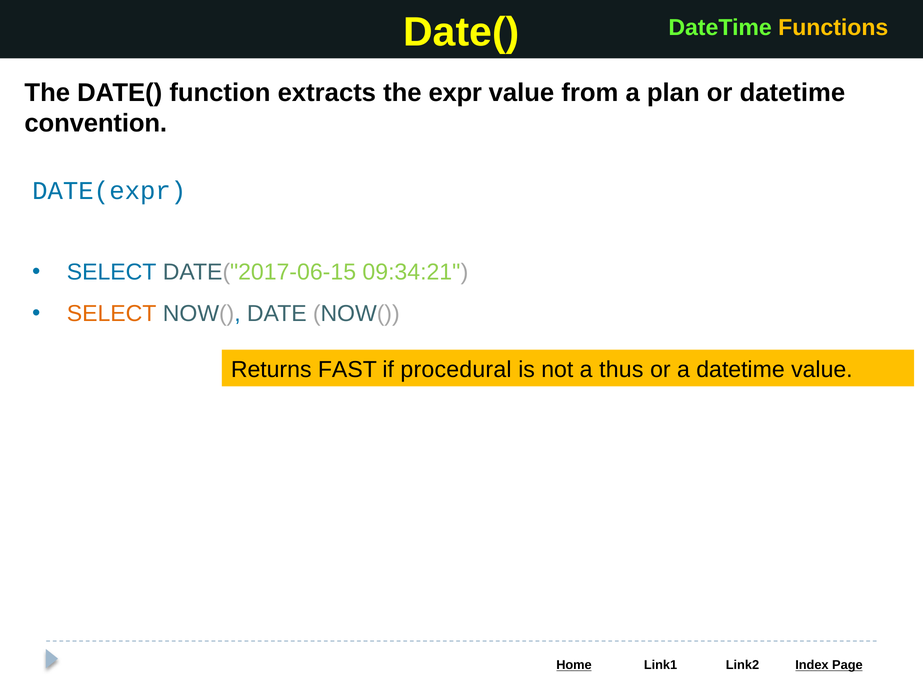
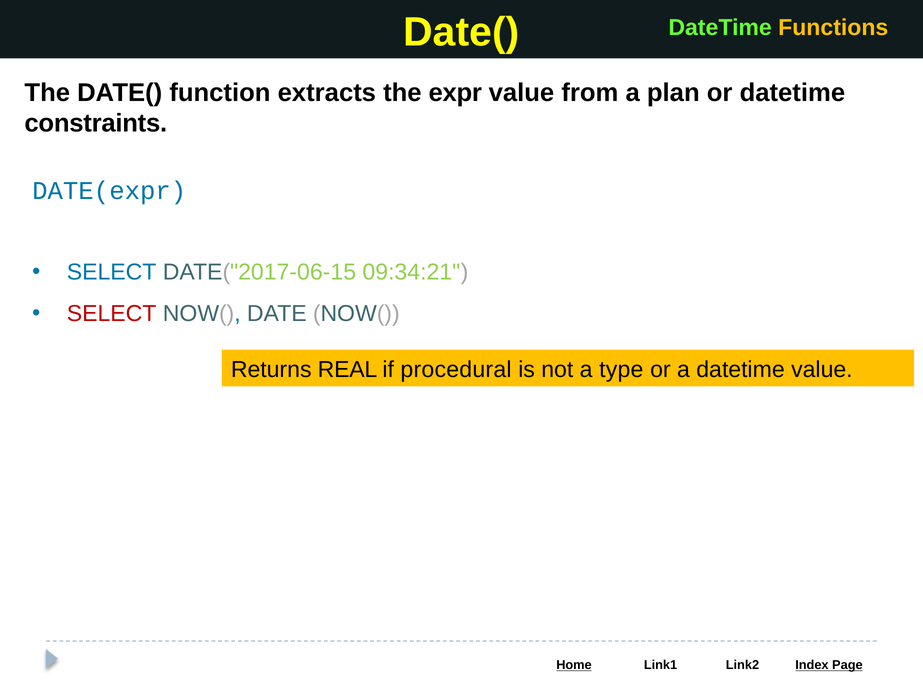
convention: convention -> constraints
SELECT at (112, 314) colour: orange -> red
FAST: FAST -> REAL
thus: thus -> type
